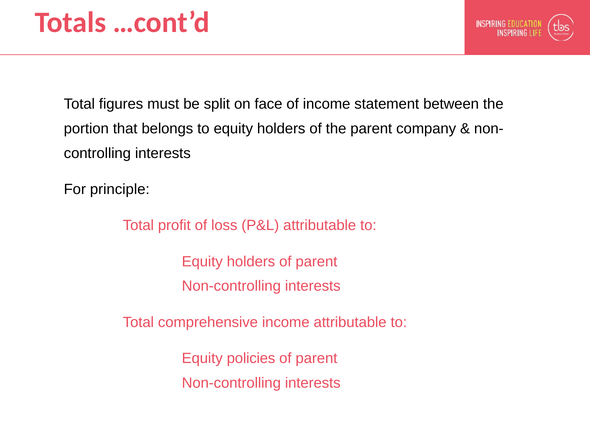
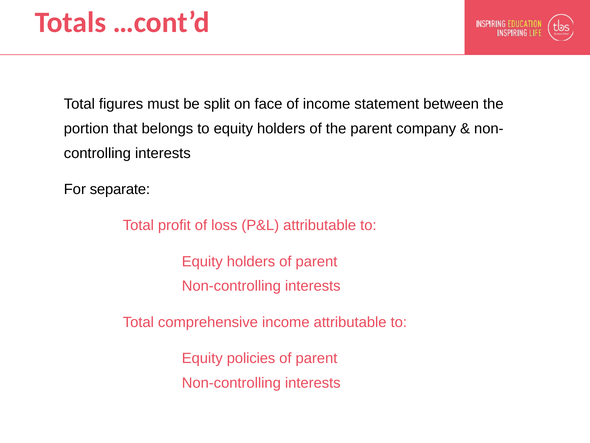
principle: principle -> separate
